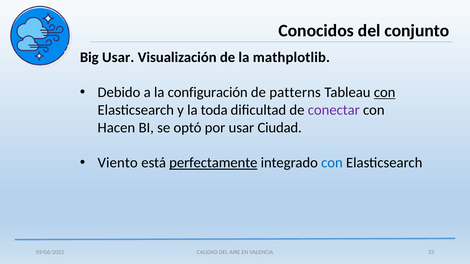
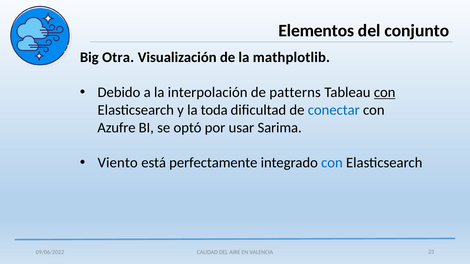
Conocidos: Conocidos -> Elementos
Big Usar: Usar -> Otra
configuración: configuración -> interpolación
conectar colour: purple -> blue
Hacen: Hacen -> Azufre
Ciudad: Ciudad -> Sarima
perfectamente underline: present -> none
